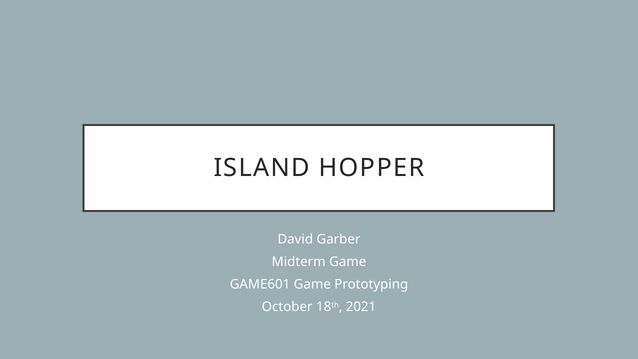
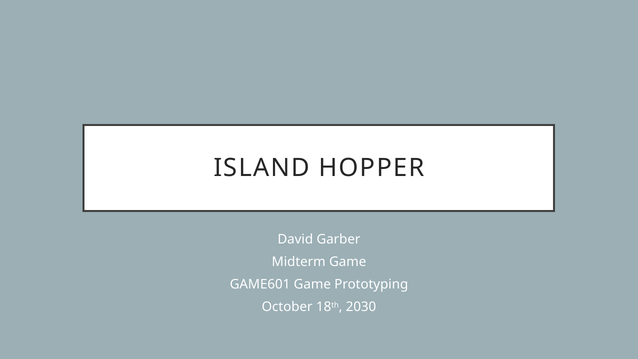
2021: 2021 -> 2030
